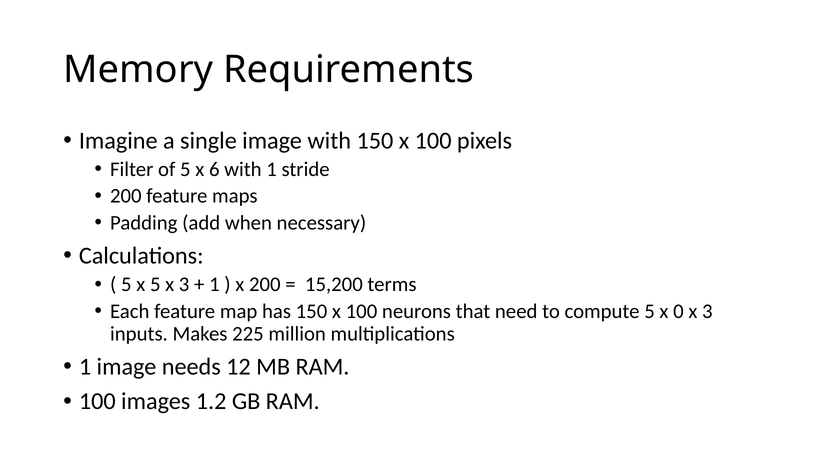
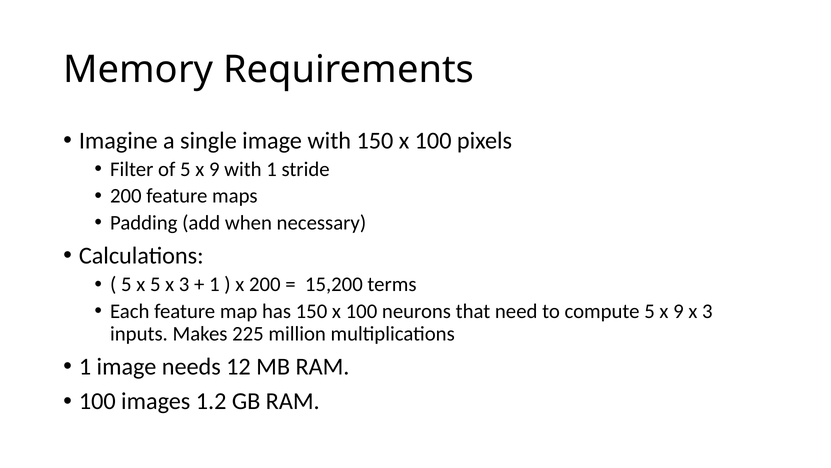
of 5 x 6: 6 -> 9
compute 5 x 0: 0 -> 9
